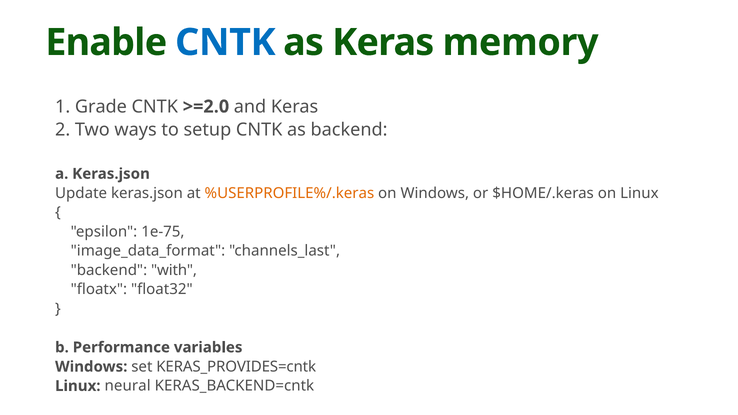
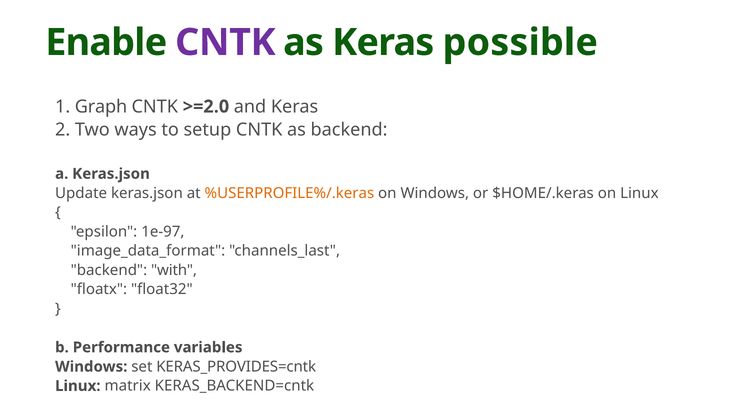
CNTK at (225, 43) colour: blue -> purple
memory: memory -> possible
Grade: Grade -> Graph
1e-75: 1e-75 -> 1e-97
neural: neural -> matrix
